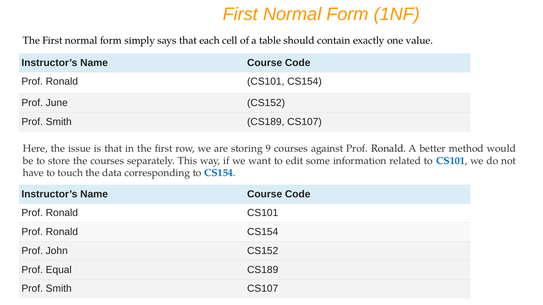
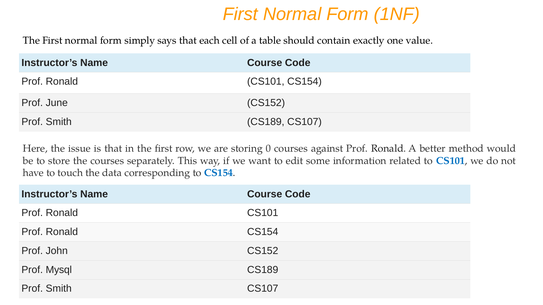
9: 9 -> 0
Equal: Equal -> Mysql
